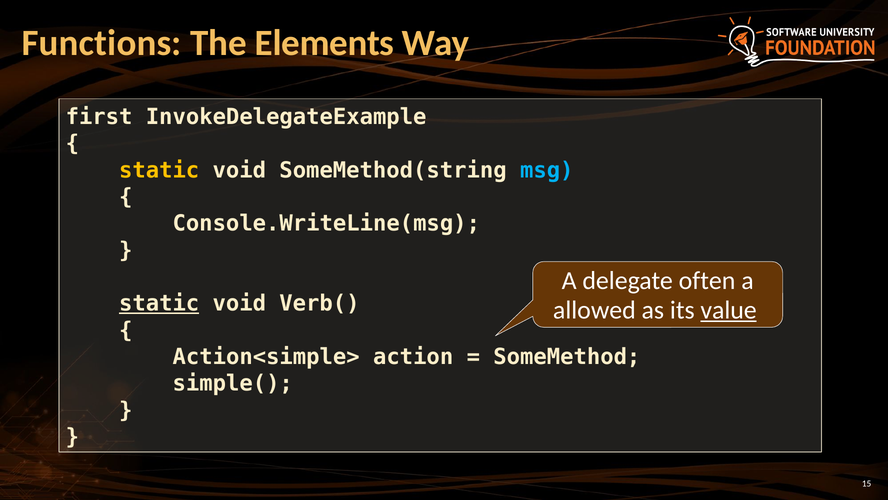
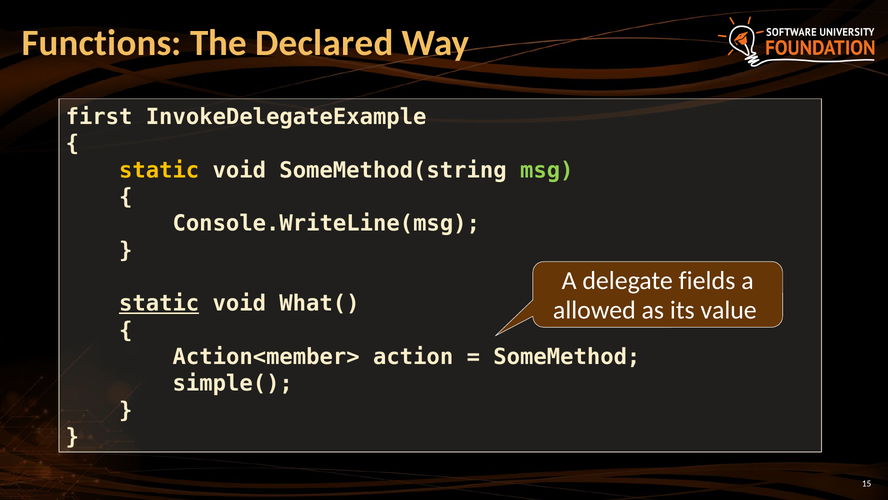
Elements: Elements -> Declared
msg colour: light blue -> light green
often: often -> fields
Verb(: Verb( -> What(
value underline: present -> none
Action<simple>: Action<simple> -> Action<member>
